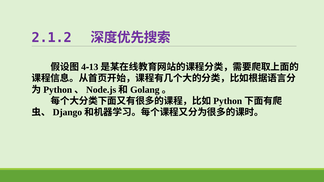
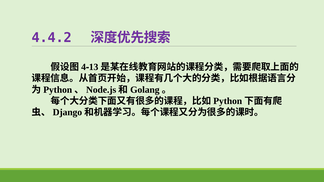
2.1.2: 2.1.2 -> 4.4.2
